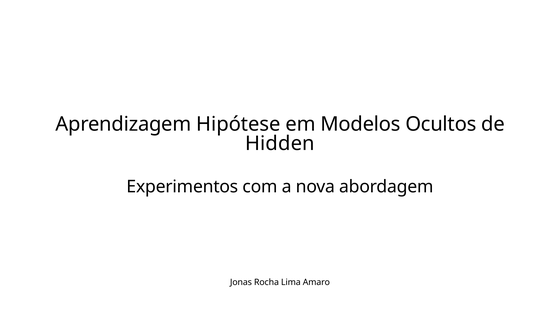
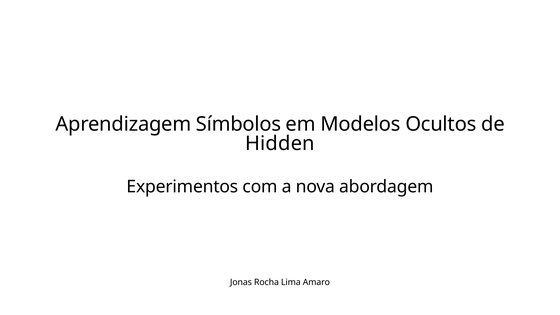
Hipótese: Hipótese -> Símbolos
